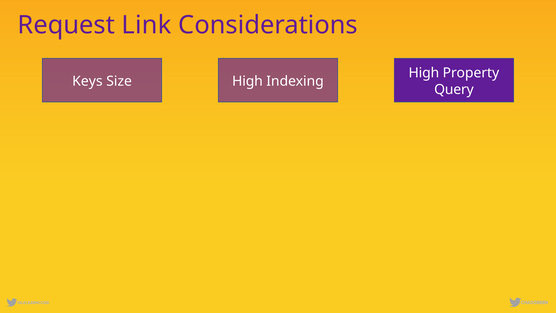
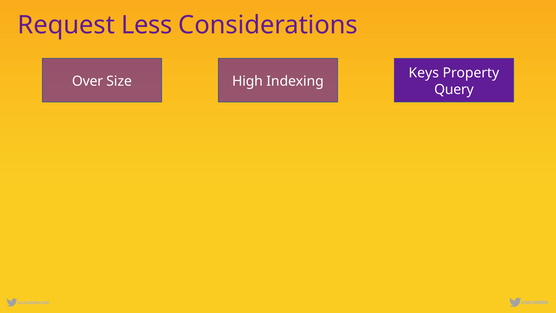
Link: Link -> Less
High at (424, 73): High -> Keys
Keys: Keys -> Over
